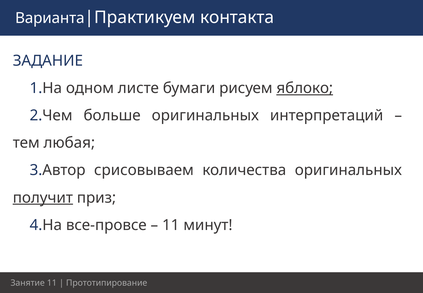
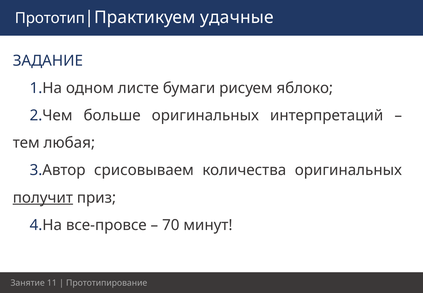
Варианта: Варианта -> Прототип
контакта: контакта -> удачные
яблоко underline: present -> none
11 at (171, 225): 11 -> 70
